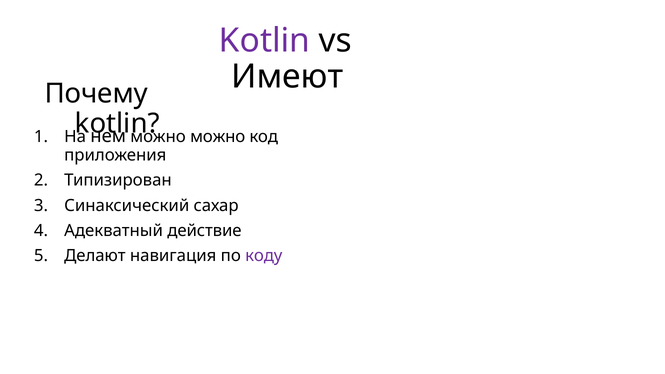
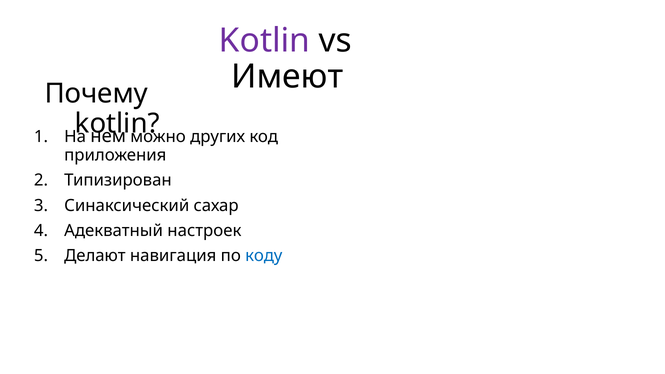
можно at (218, 137): можно -> других
действие: действие -> настроек
коду colour: purple -> blue
